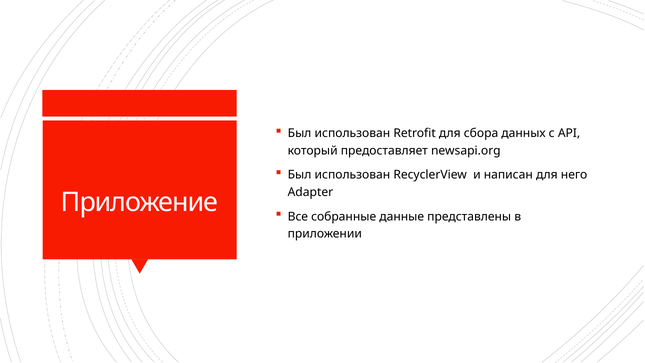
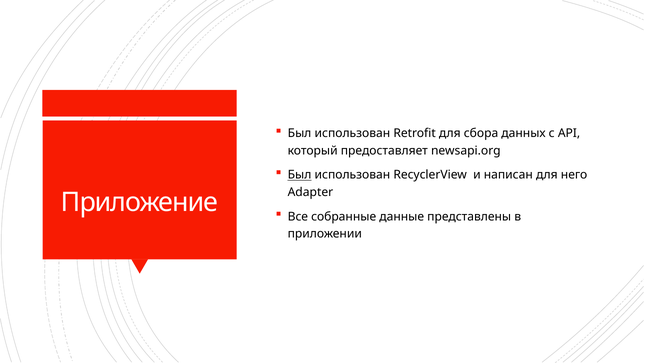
Был at (300, 175) underline: none -> present
